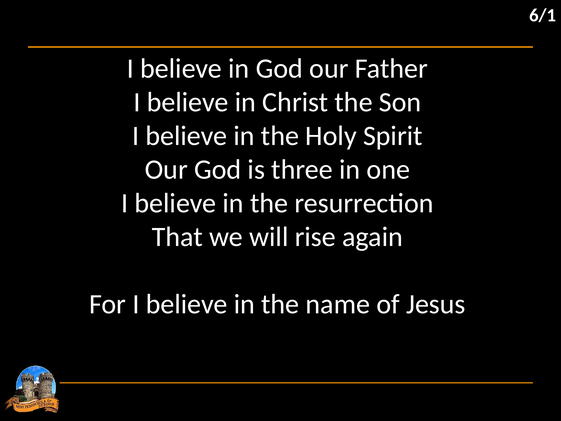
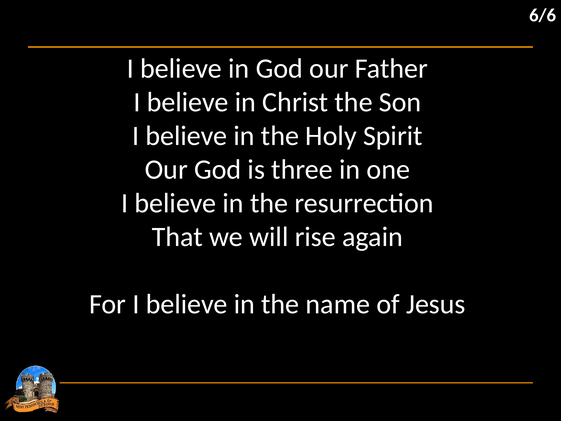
6/1: 6/1 -> 6/6
